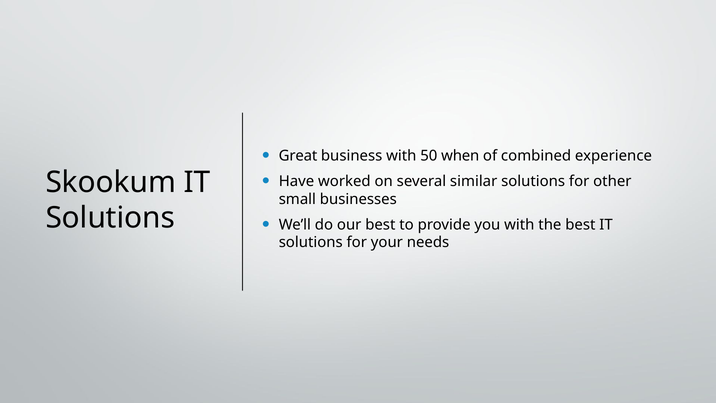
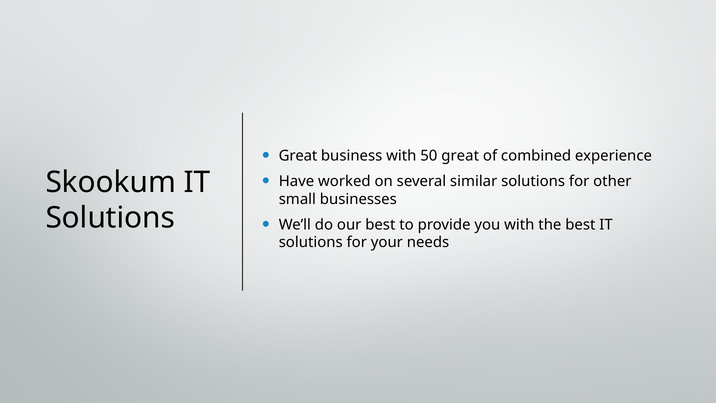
50 when: when -> great
